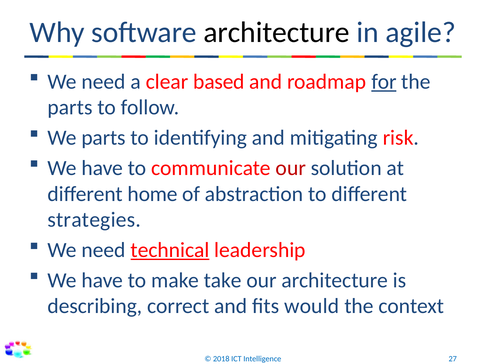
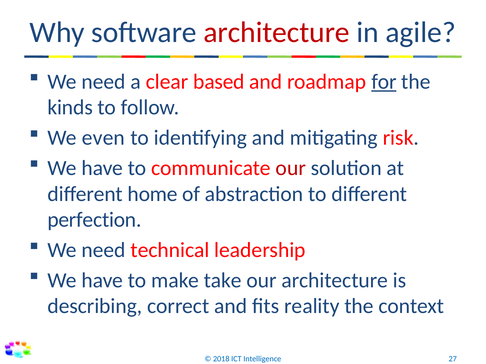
architecture at (277, 32) colour: black -> red
parts at (70, 108): parts -> kinds
We parts: parts -> even
strategies: strategies -> perfection
technical underline: present -> none
would: would -> reality
